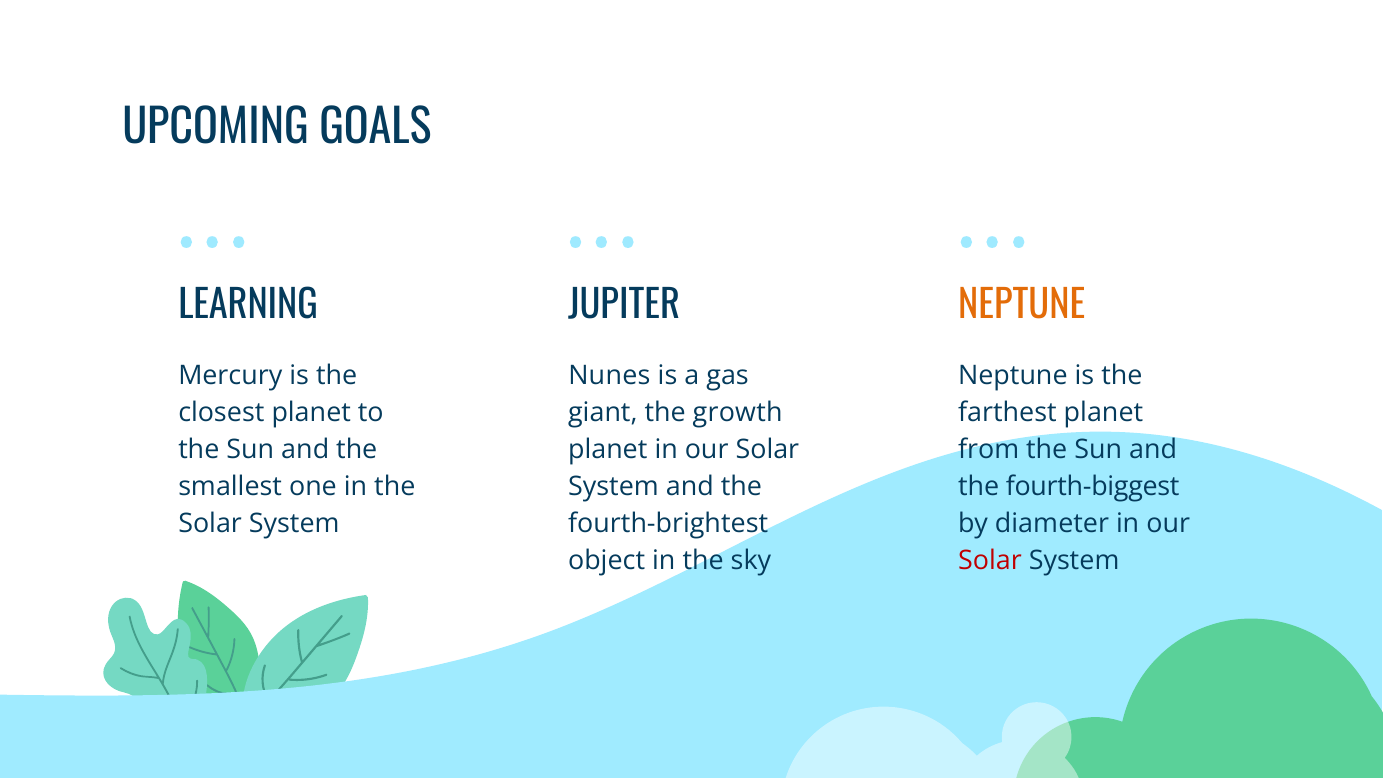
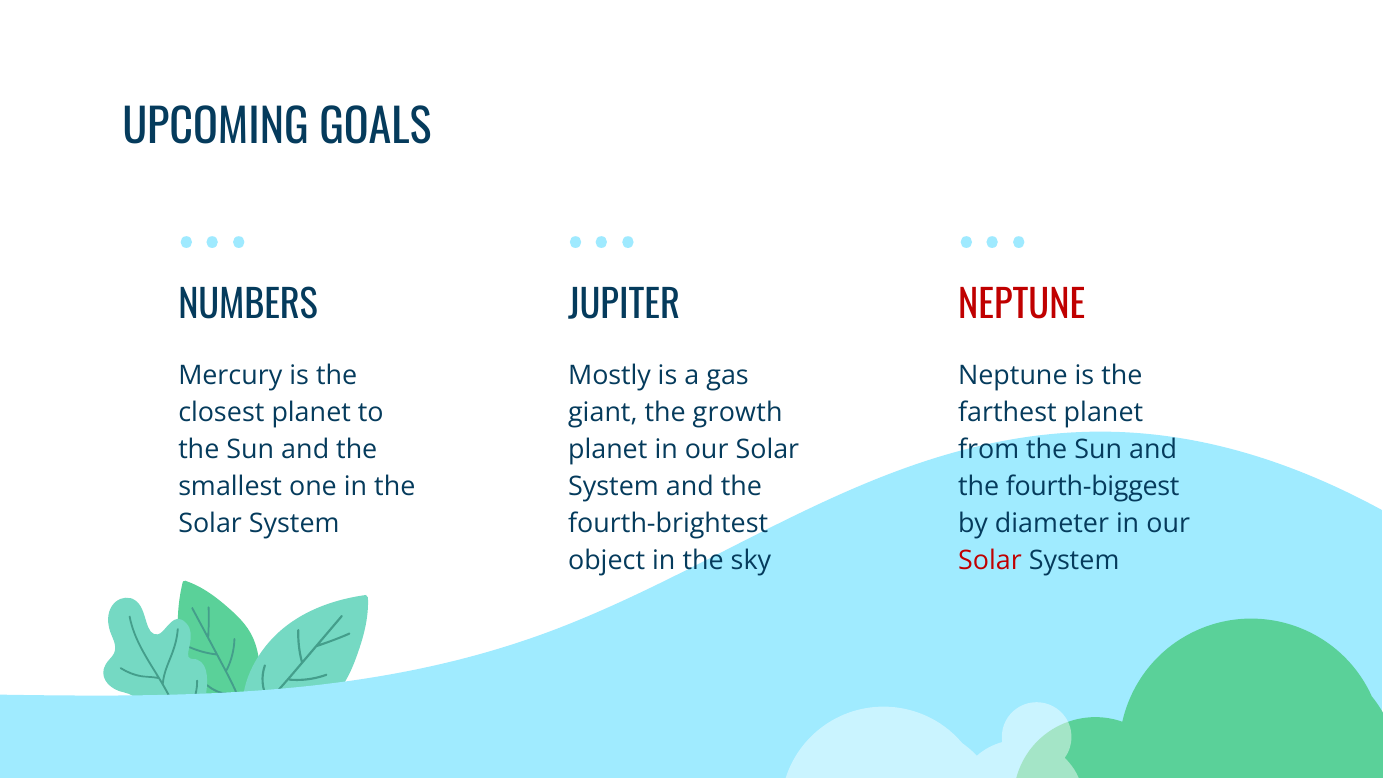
LEARNING: LEARNING -> NUMBERS
NEPTUNE at (1022, 306) colour: orange -> red
Nunes: Nunes -> Mostly
